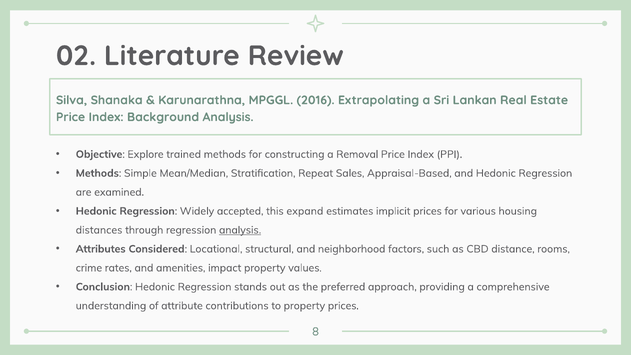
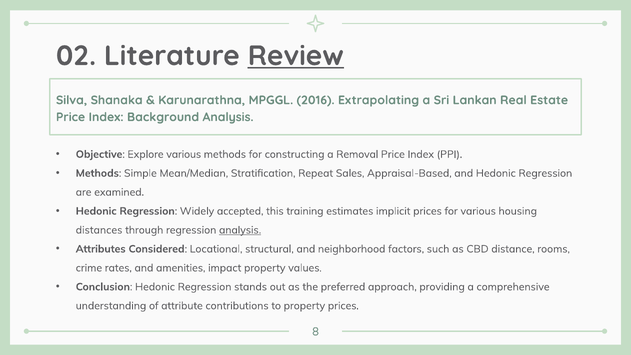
Review underline: none -> present
Explore trained: trained -> various
expand: expand -> training
